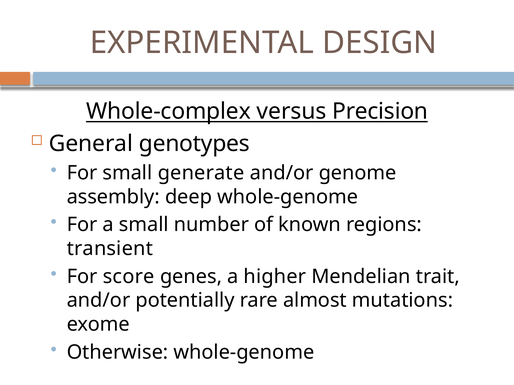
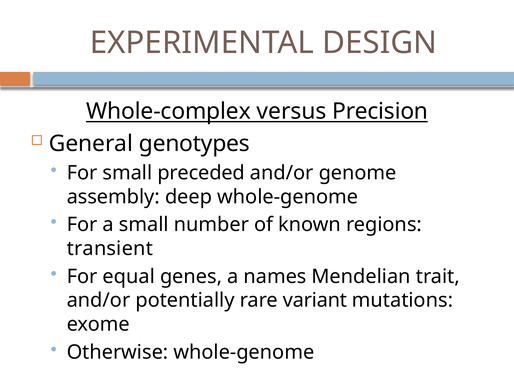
generate: generate -> preceded
score: score -> equal
higher: higher -> names
almost: almost -> variant
